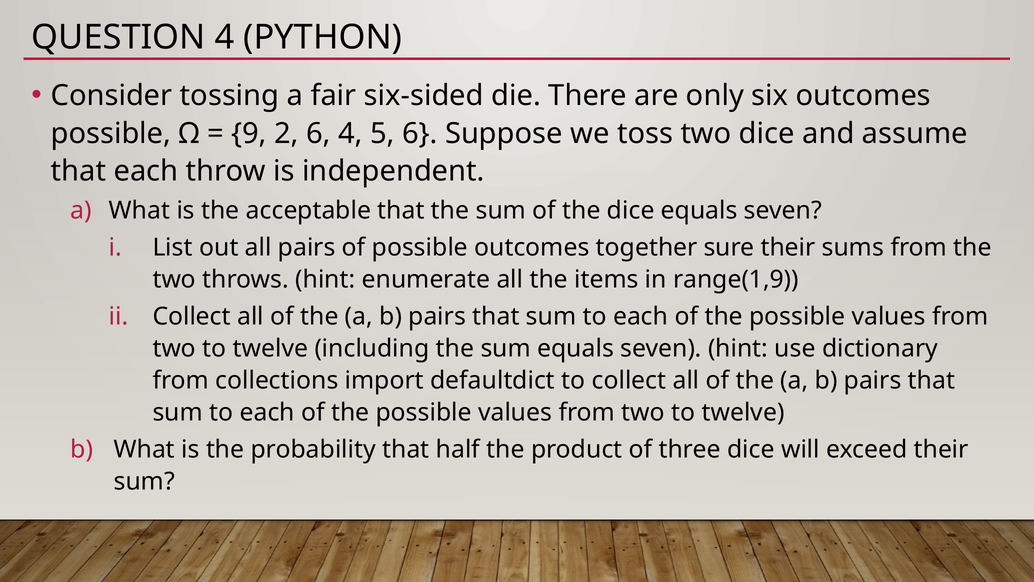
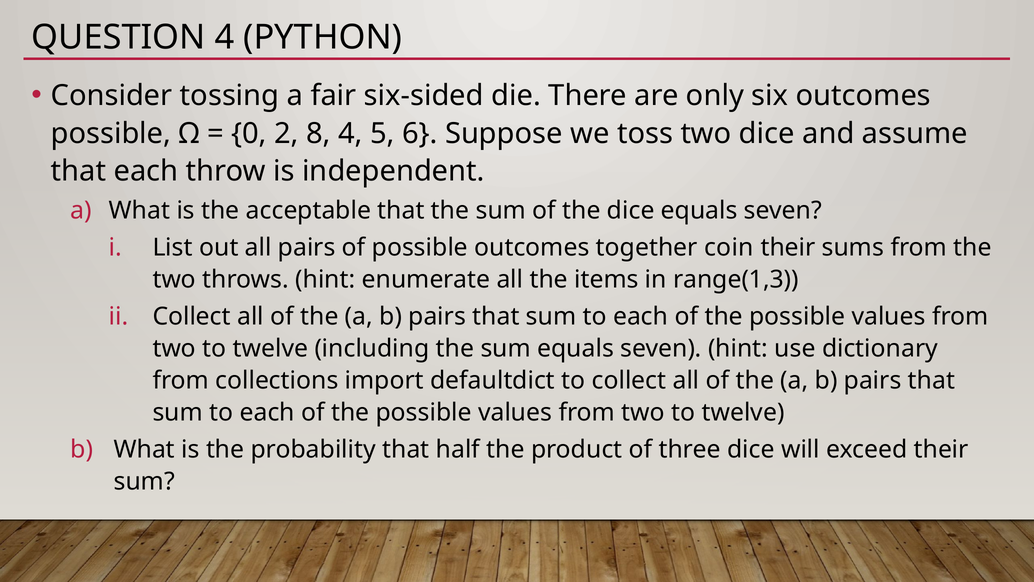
9: 9 -> 0
2 6: 6 -> 8
sure: sure -> coin
range(1,9: range(1,9 -> range(1,3
